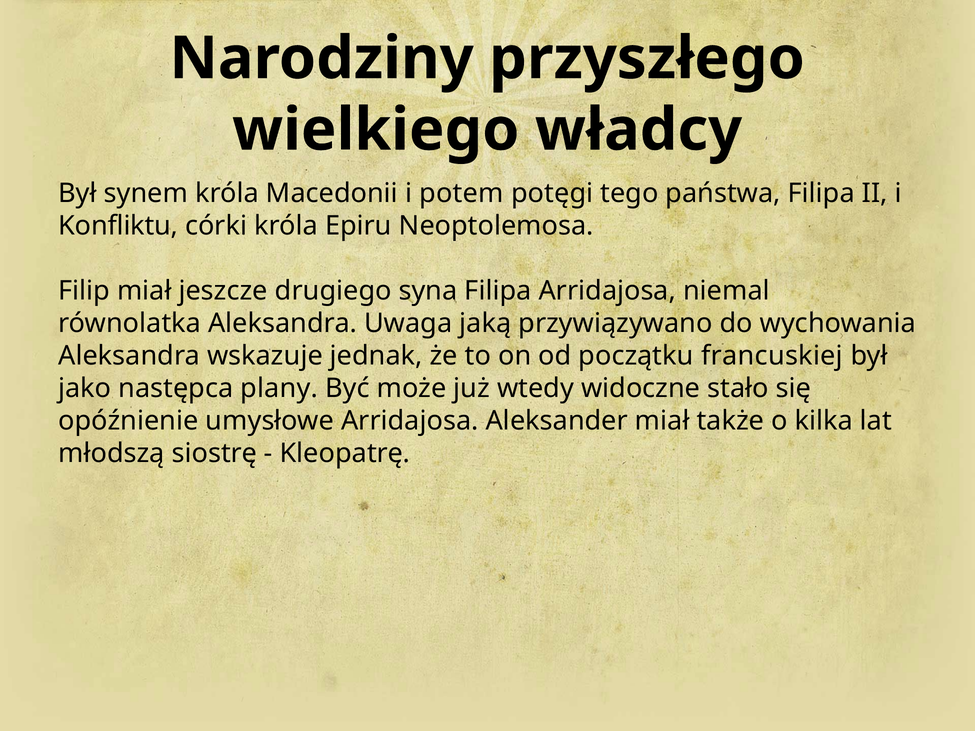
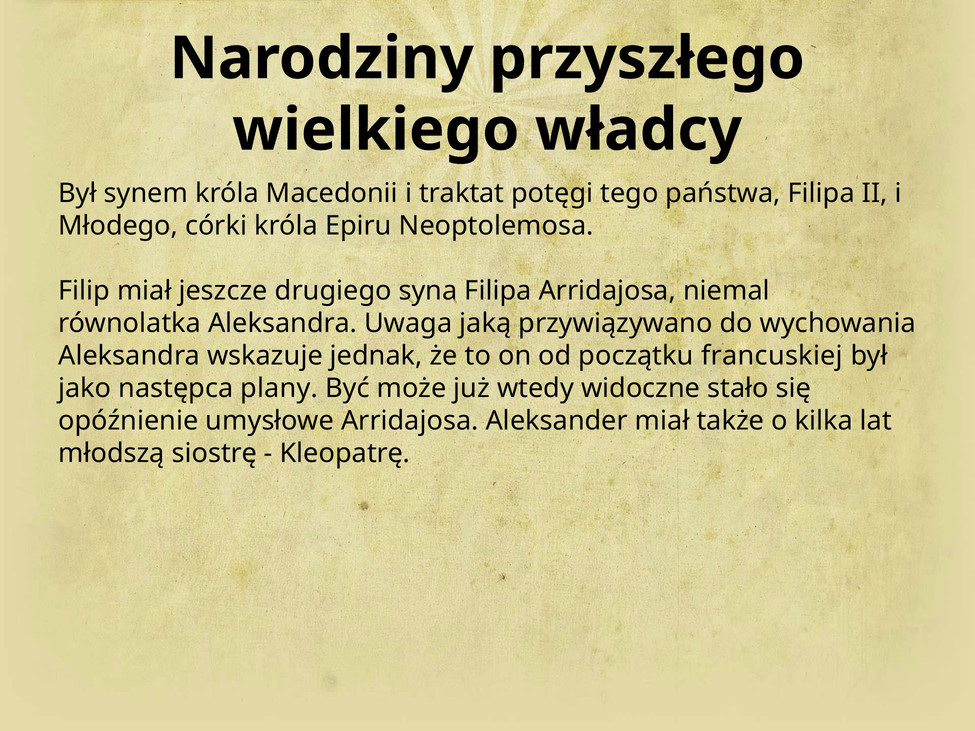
potem: potem -> traktat
Konfliktu: Konfliktu -> Młodego
